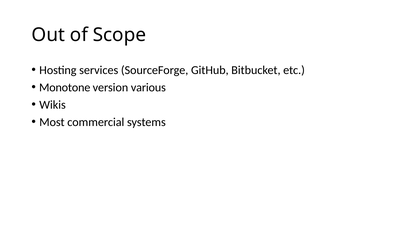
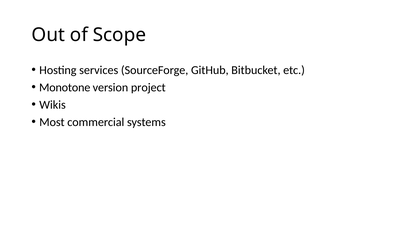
various: various -> project
